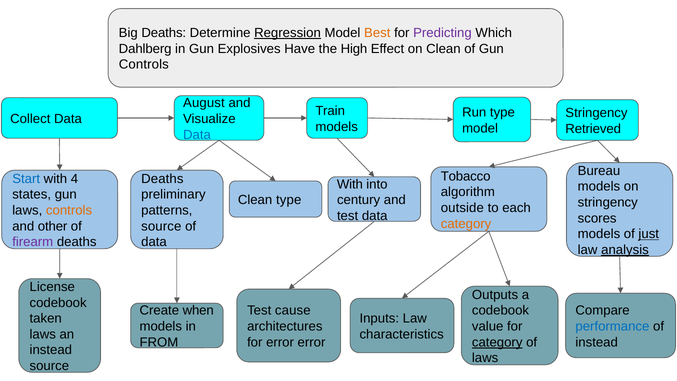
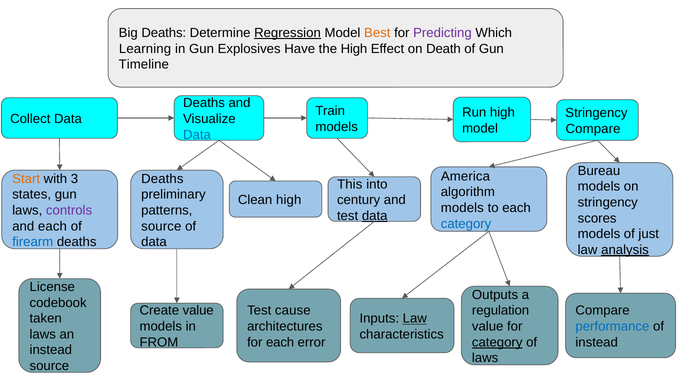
Dahlberg: Dahlberg -> Learning
on Clean: Clean -> Death
Controls at (144, 65): Controls -> Timeline
August at (204, 103): August -> Deaths
Run type: type -> high
Retrieved at (593, 129): Retrieved -> Compare
Tobacco: Tobacco -> America
Start colour: blue -> orange
4: 4 -> 3
With at (350, 184): With -> This
Clean type: type -> high
outside at (462, 208): outside -> models
controls at (69, 210) colour: orange -> purple
data at (375, 216) underline: none -> present
category at (466, 224) colour: orange -> blue
and other: other -> each
just underline: present -> none
firearm colour: purple -> blue
Create when: when -> value
codebook at (501, 310): codebook -> regulation
Law at (415, 318) underline: none -> present
for error: error -> each
